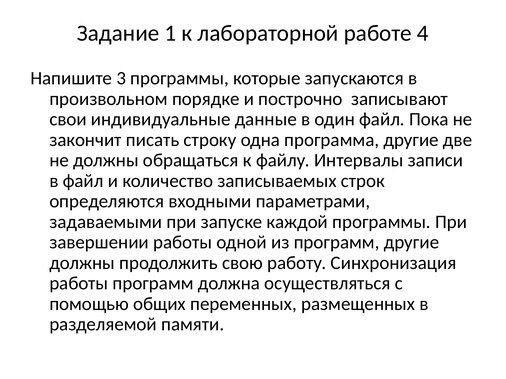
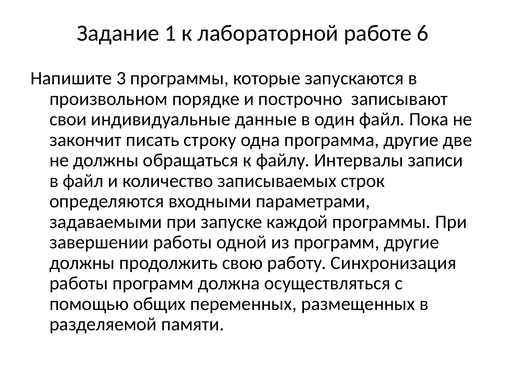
4: 4 -> 6
